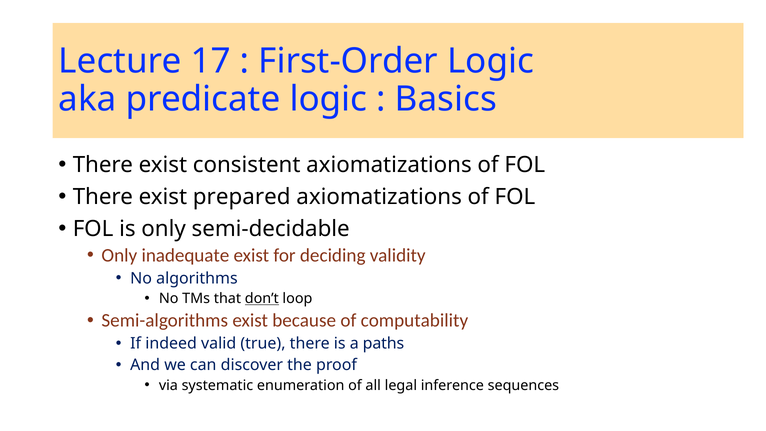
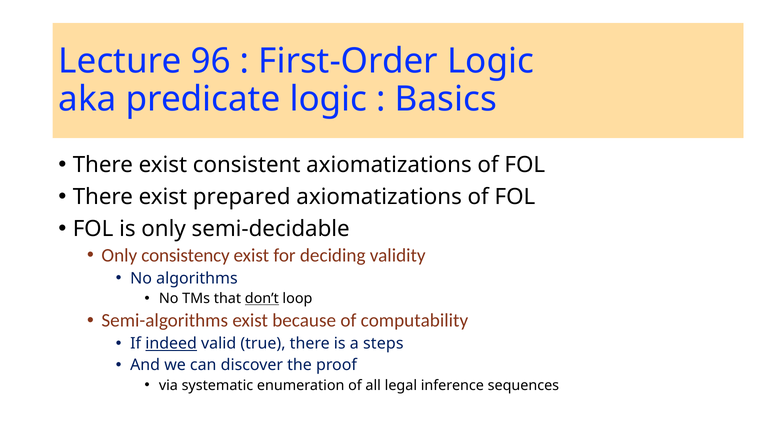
17: 17 -> 96
inadequate: inadequate -> consistency
indeed underline: none -> present
paths: paths -> steps
